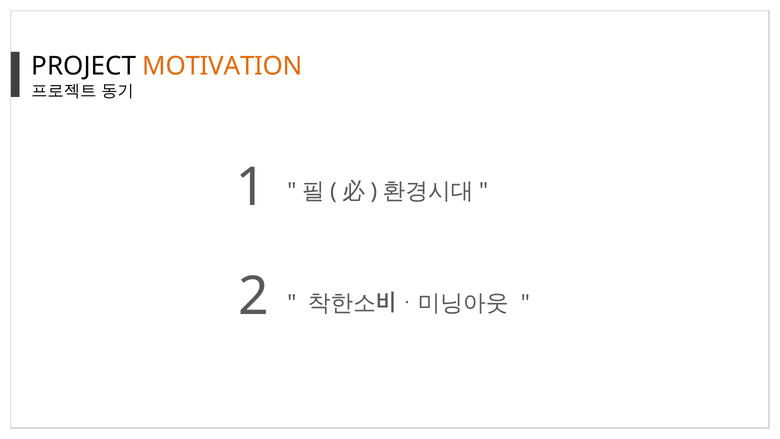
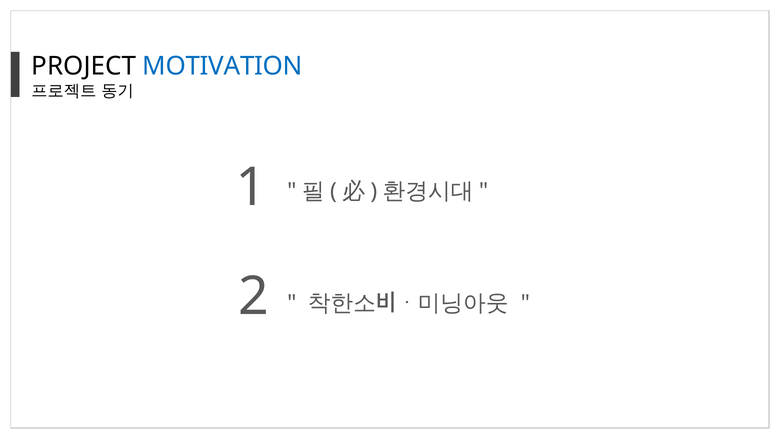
MOTIVATION colour: orange -> blue
